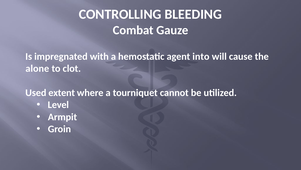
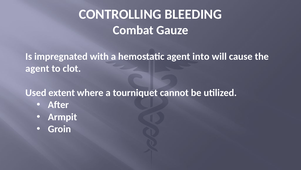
alone at (37, 68): alone -> agent
Level: Level -> After
